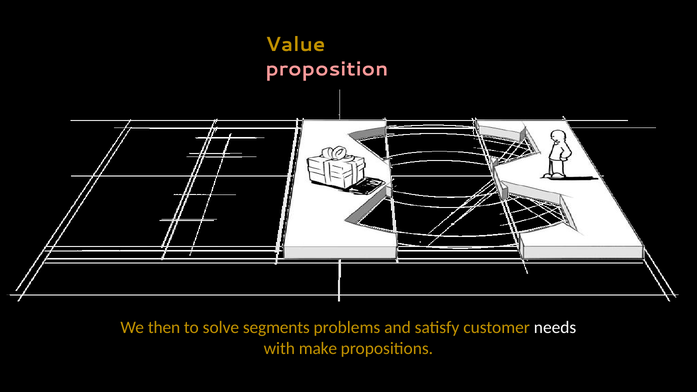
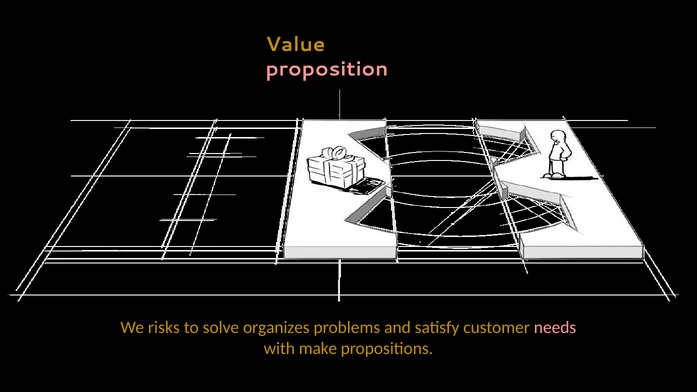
then: then -> risks
segments: segments -> organizes
needs colour: white -> pink
